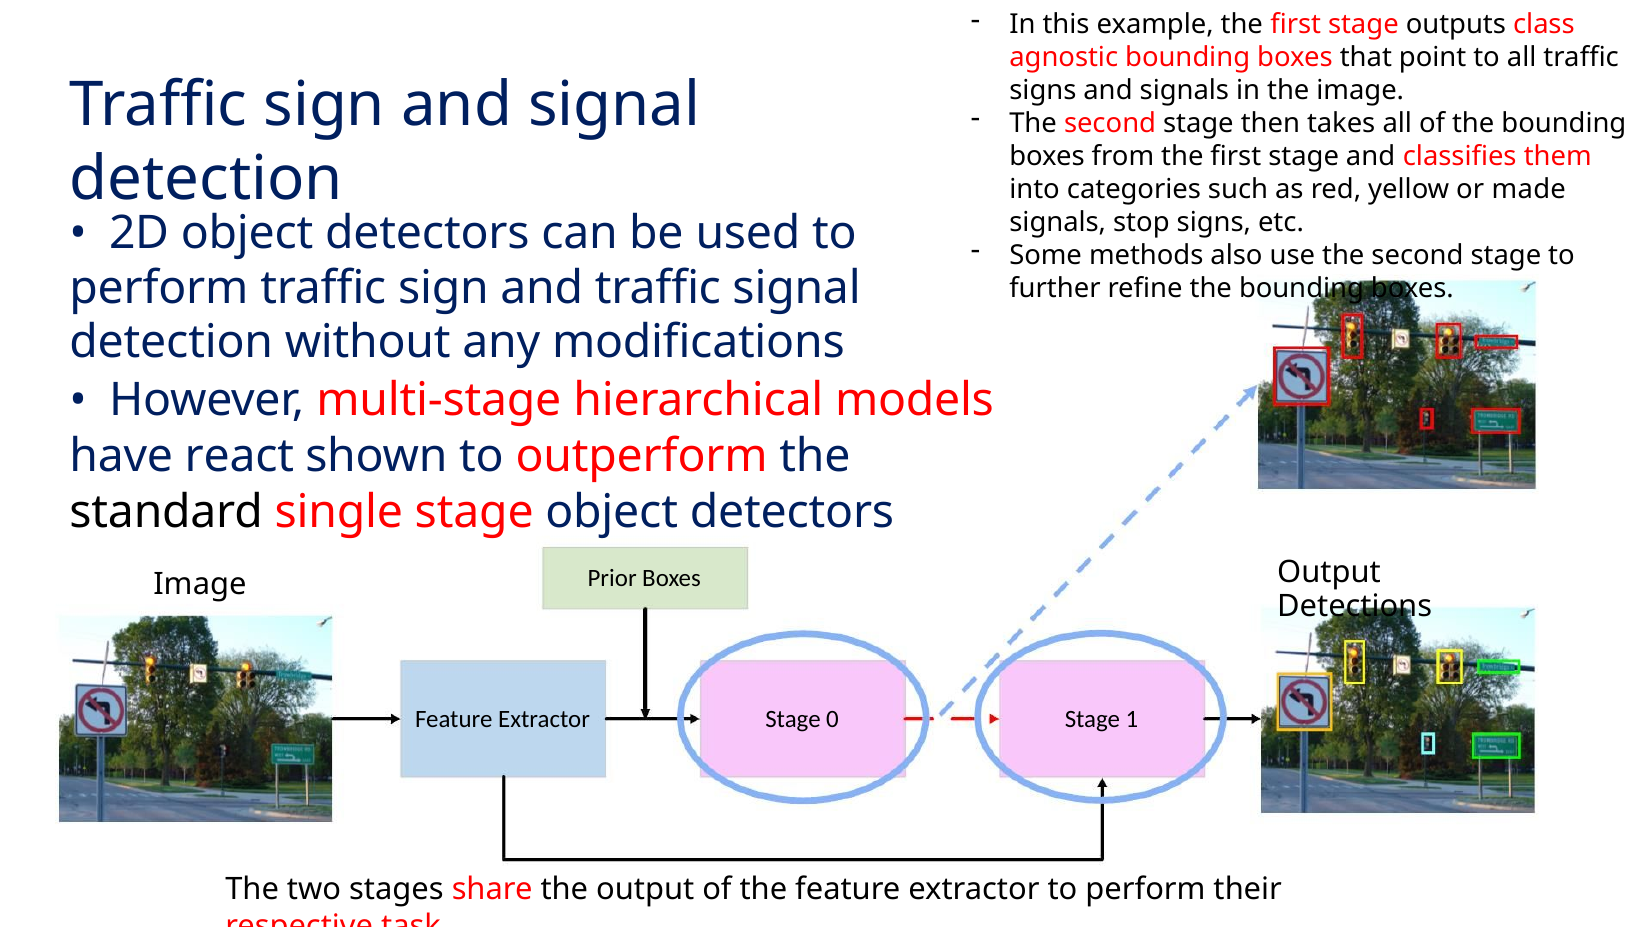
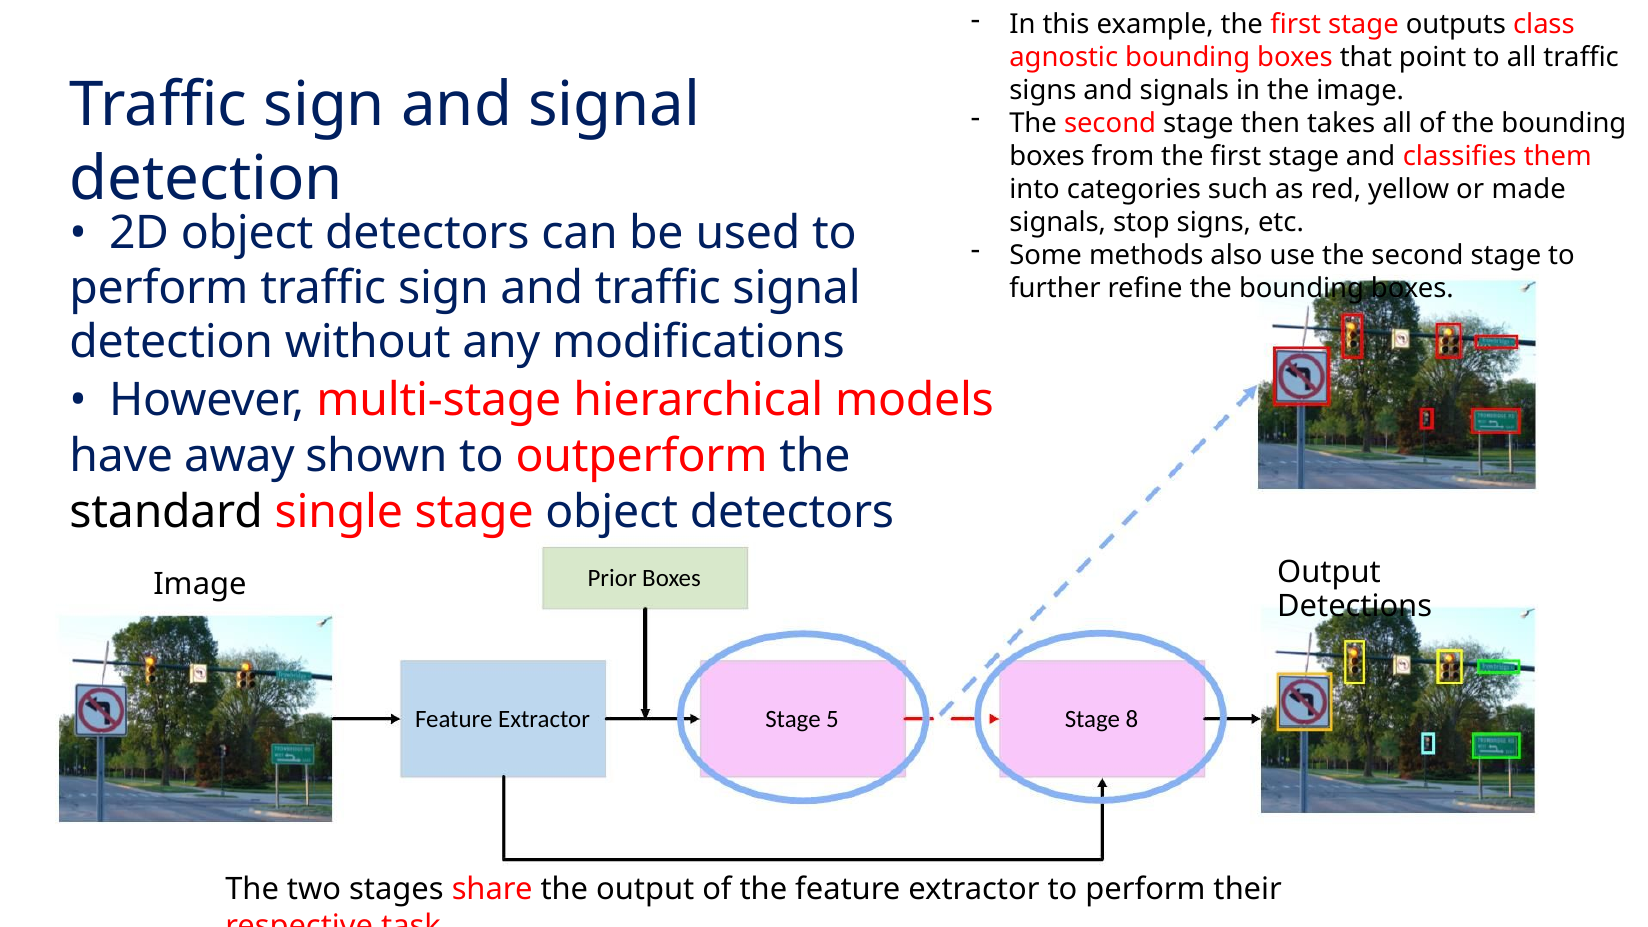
react: react -> away
0: 0 -> 5
1: 1 -> 8
